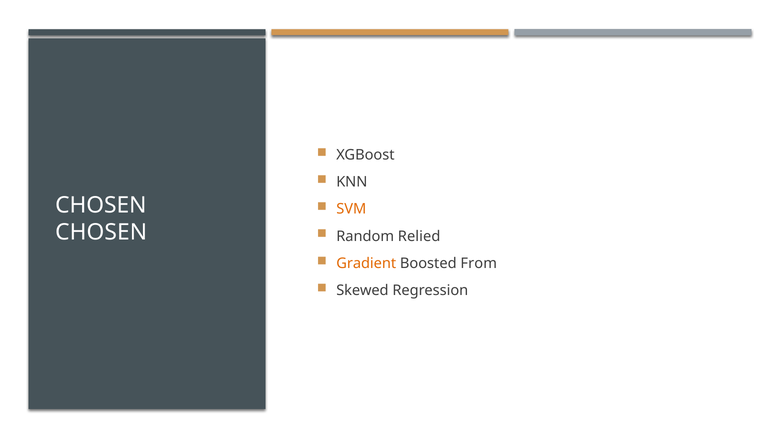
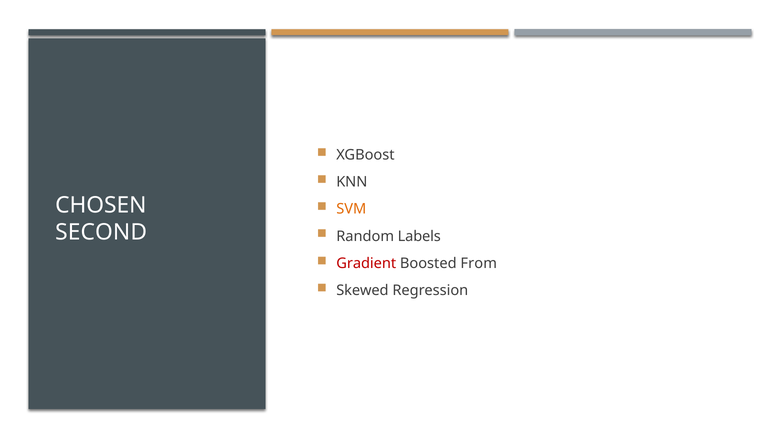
CHOSEN at (101, 232): CHOSEN -> SECOND
Relied: Relied -> Labels
Gradient colour: orange -> red
